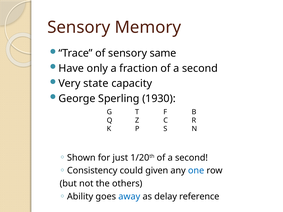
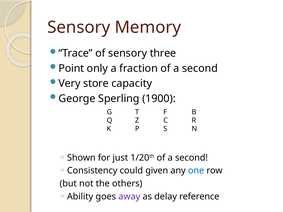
same: same -> three
Have: Have -> Point
state: state -> store
1930: 1930 -> 1900
away colour: blue -> purple
